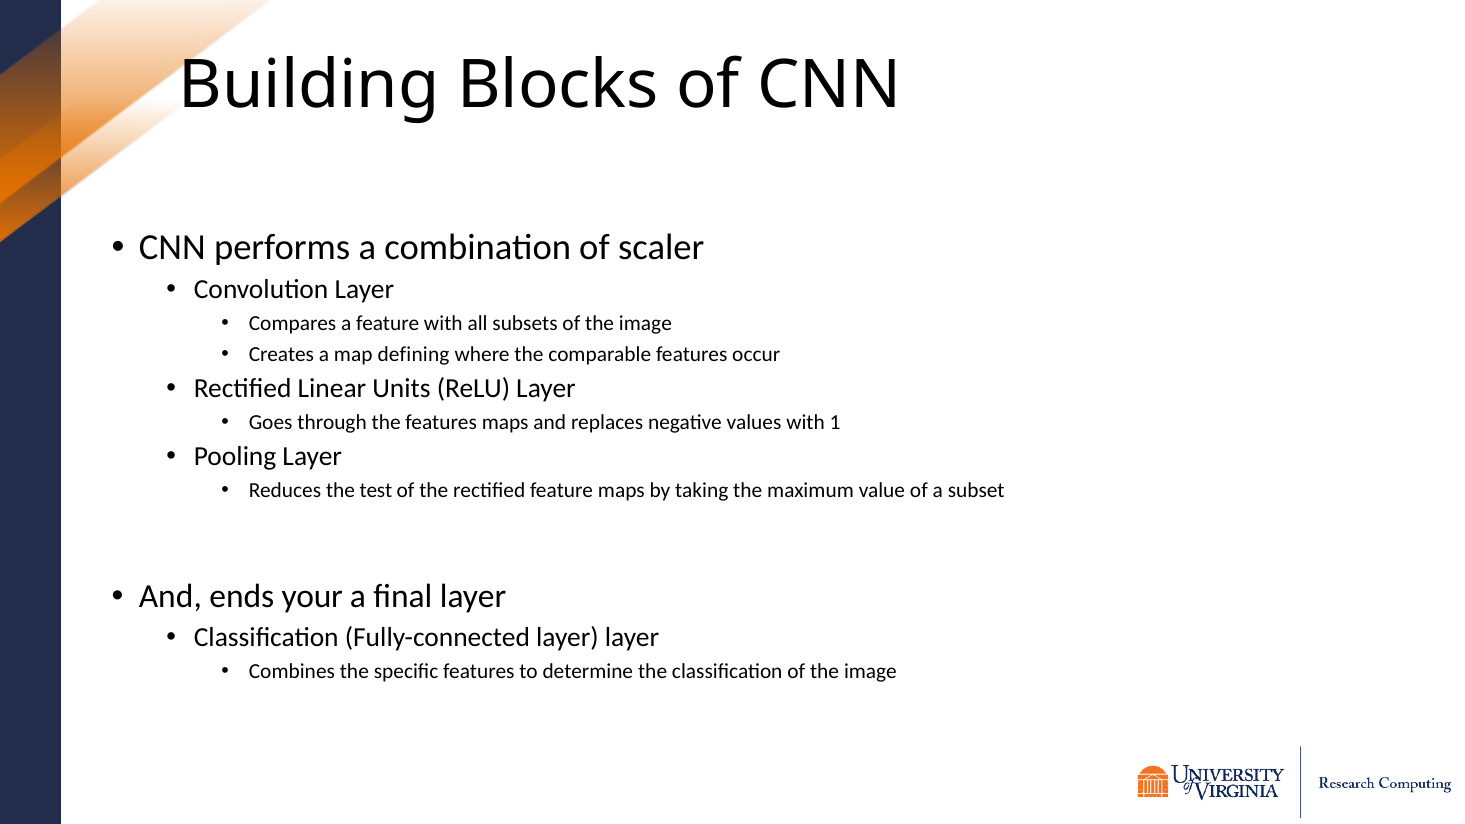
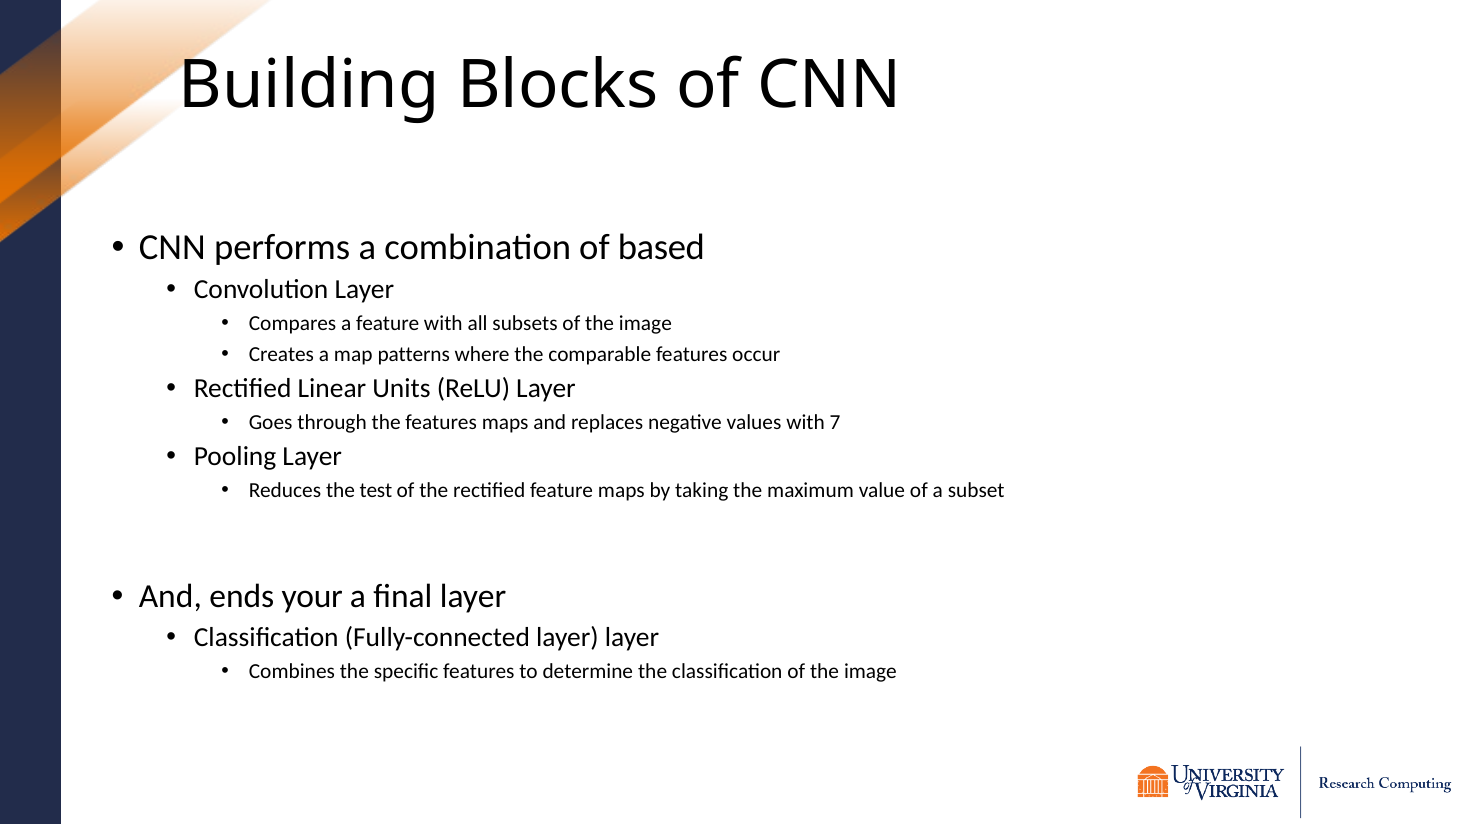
scaler: scaler -> based
defining: defining -> patterns
1: 1 -> 7
